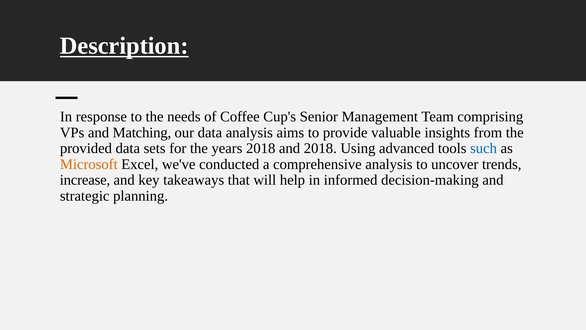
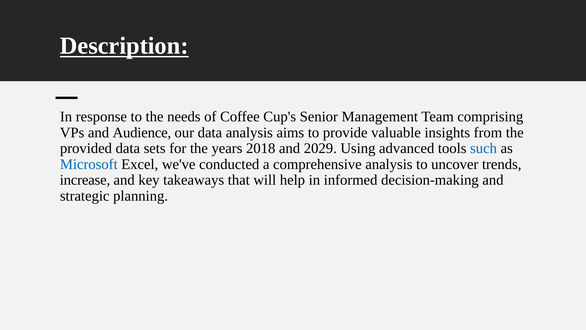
Matching: Matching -> Audience
and 2018: 2018 -> 2029
Microsoft colour: orange -> blue
